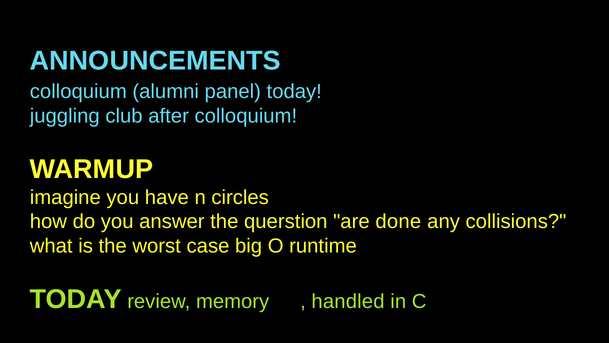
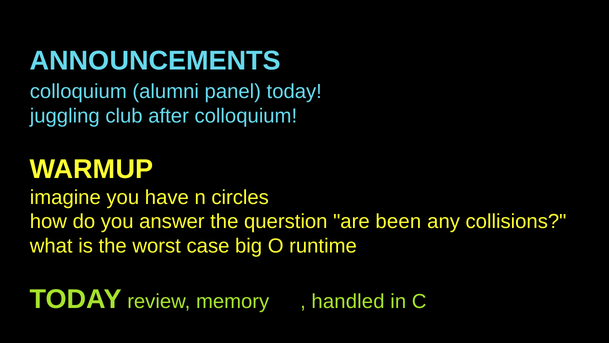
done: done -> been
